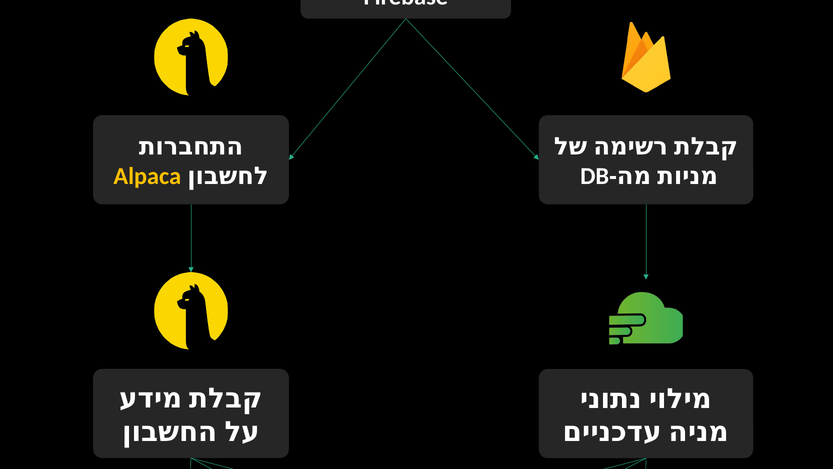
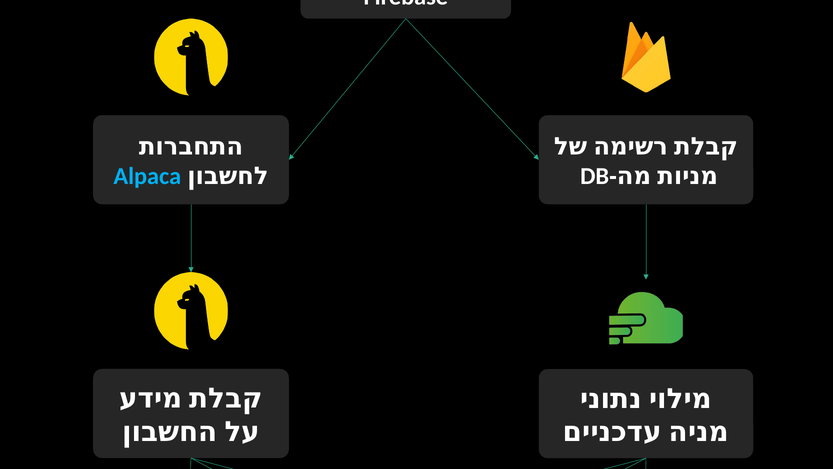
Alpaca colour: yellow -> light blue
